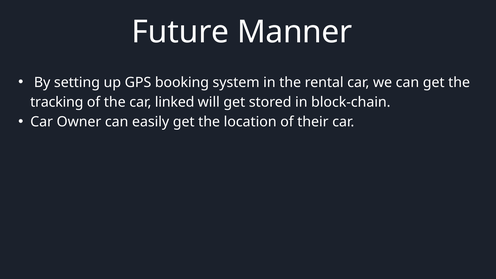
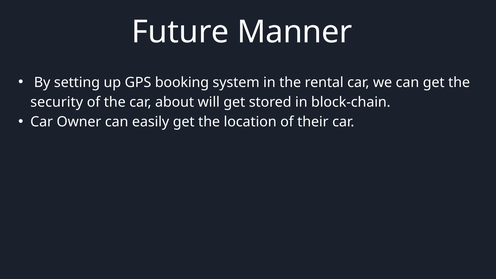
tracking: tracking -> security
linked: linked -> about
